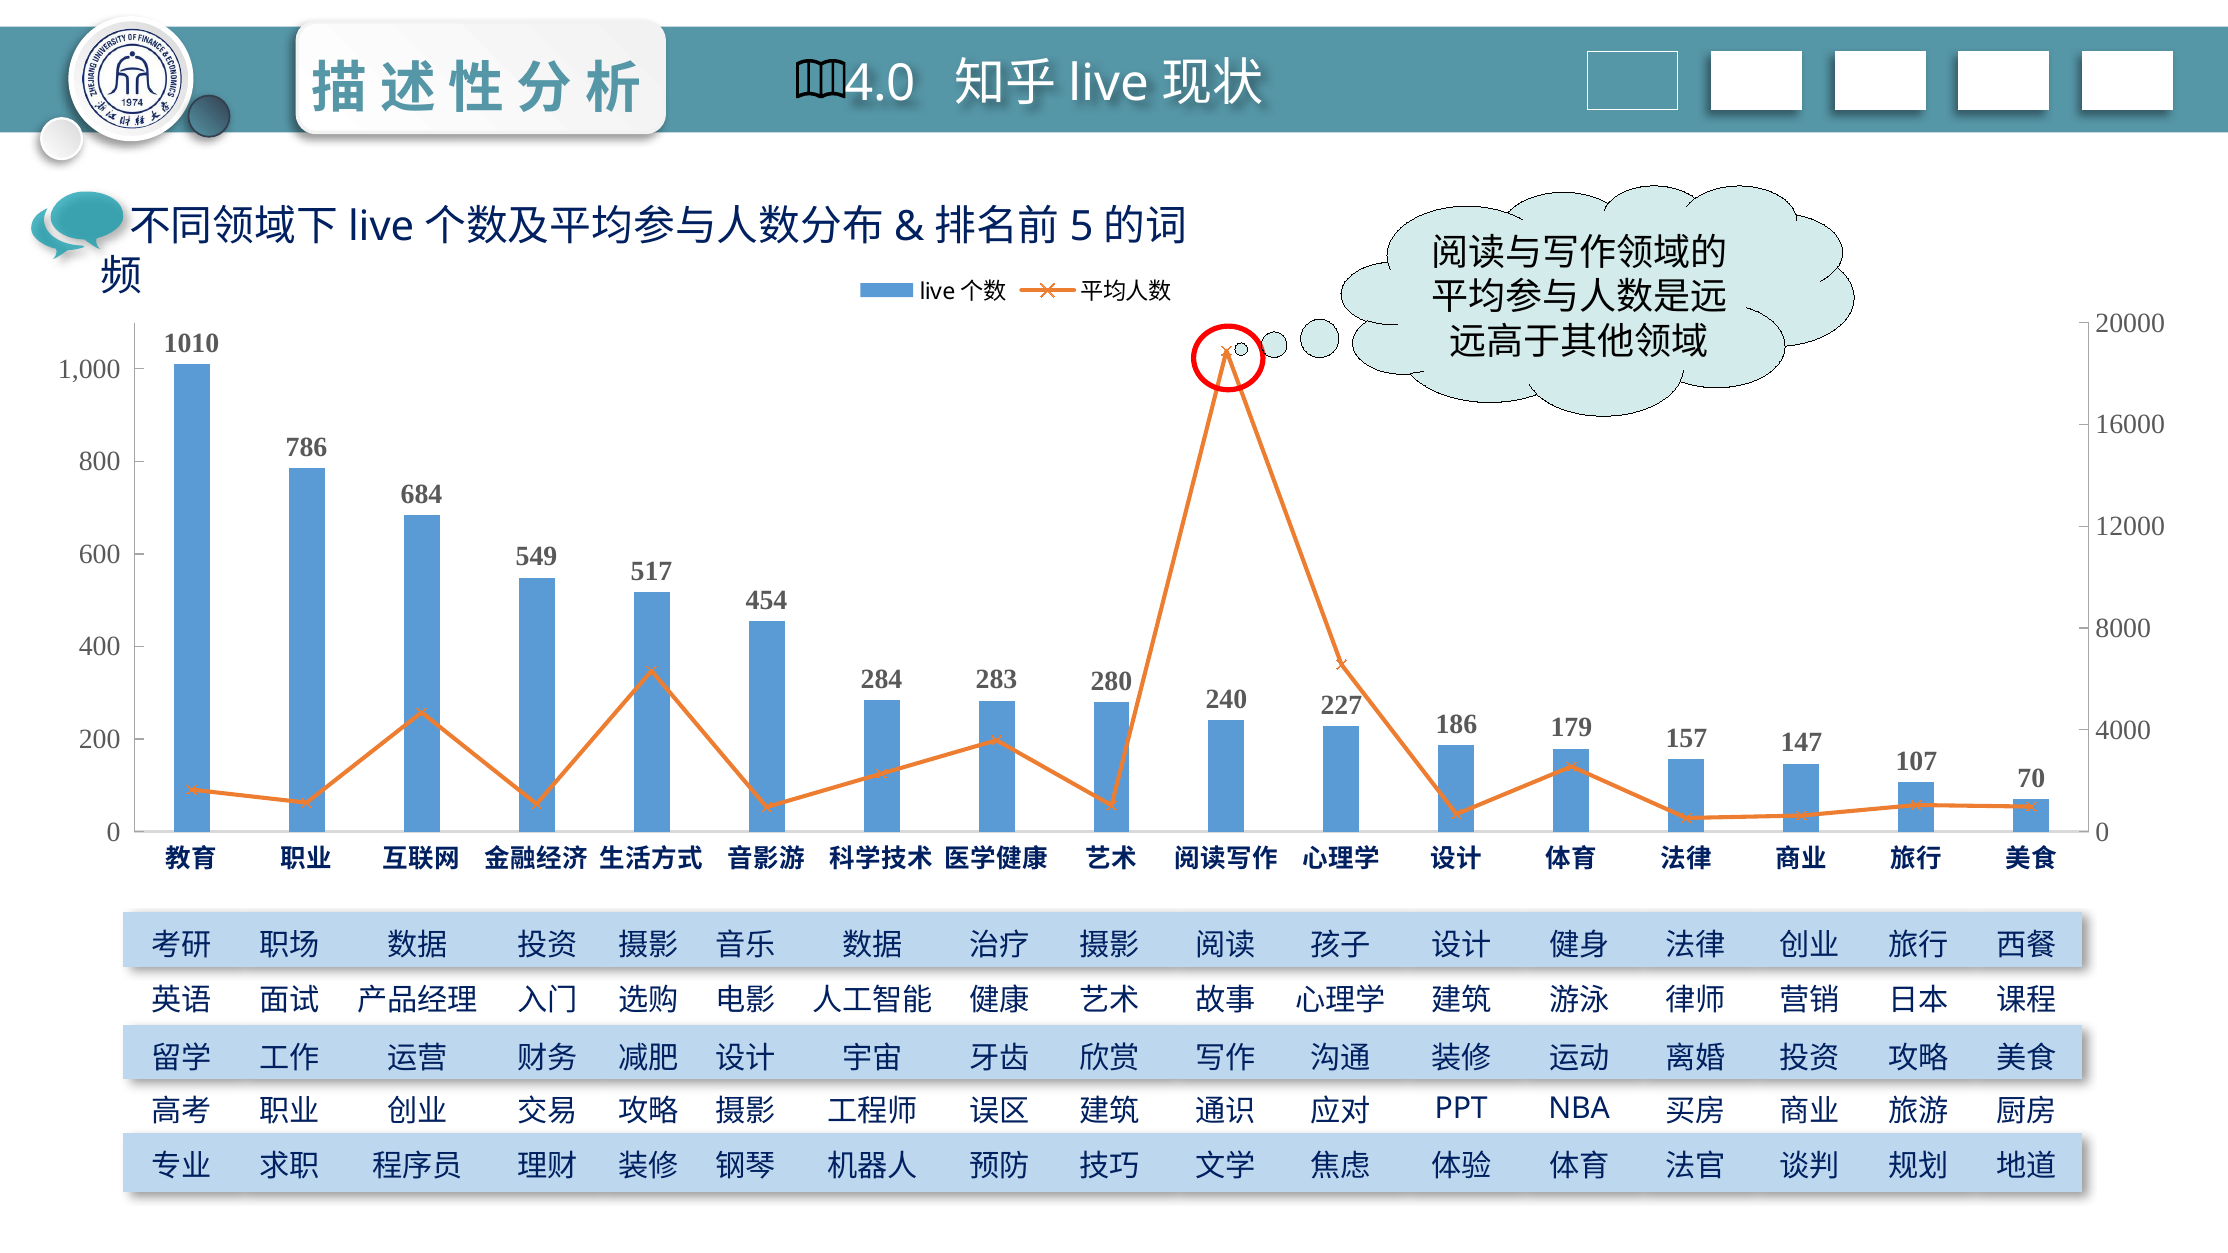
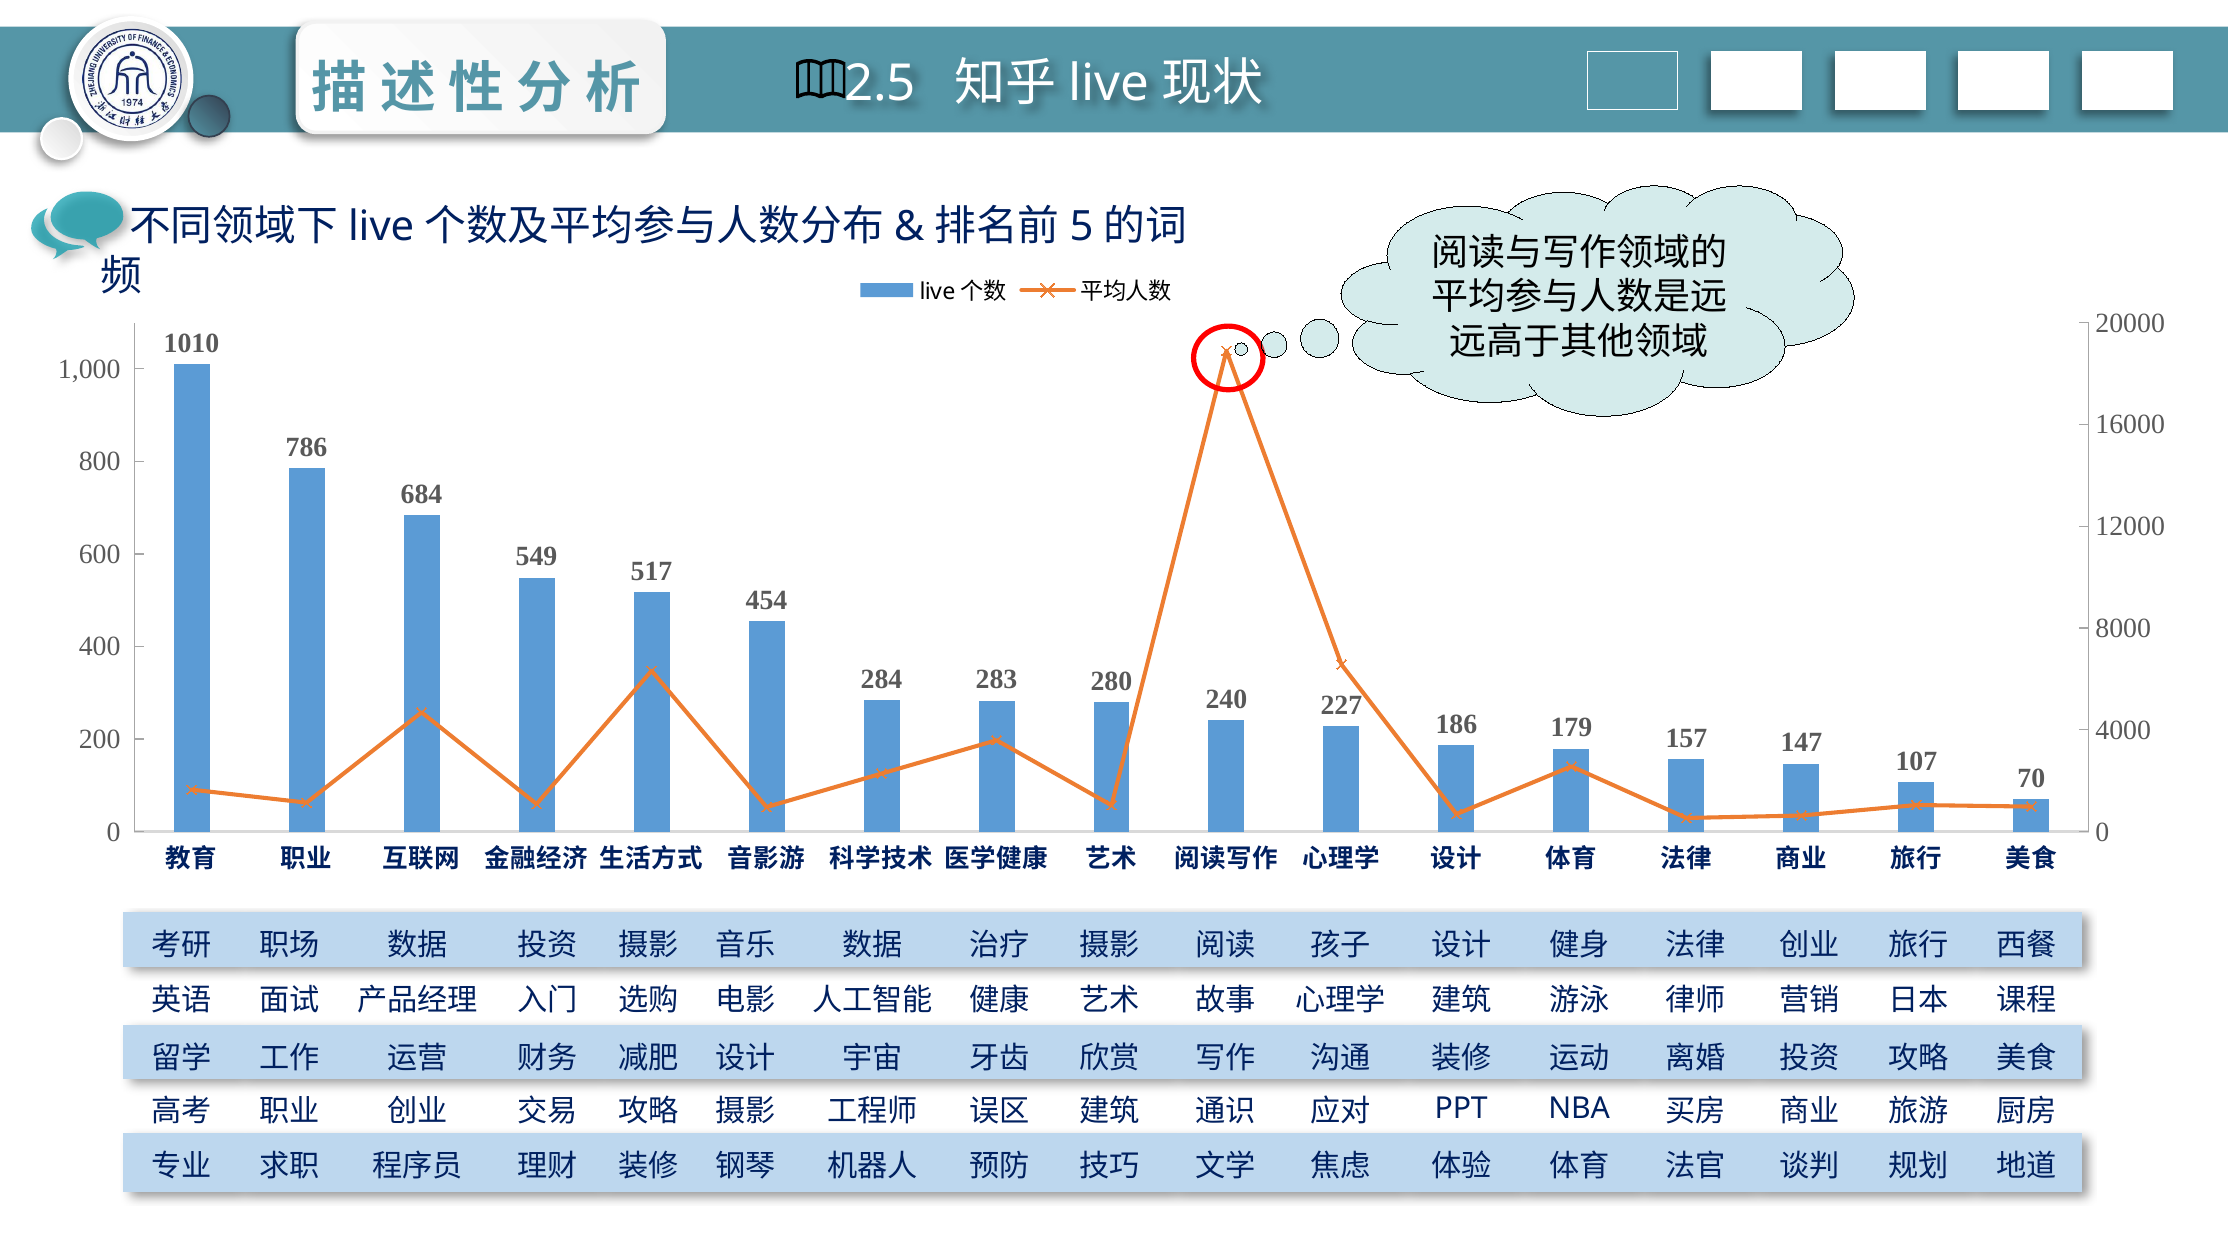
4.0: 4.0 -> 2.5
